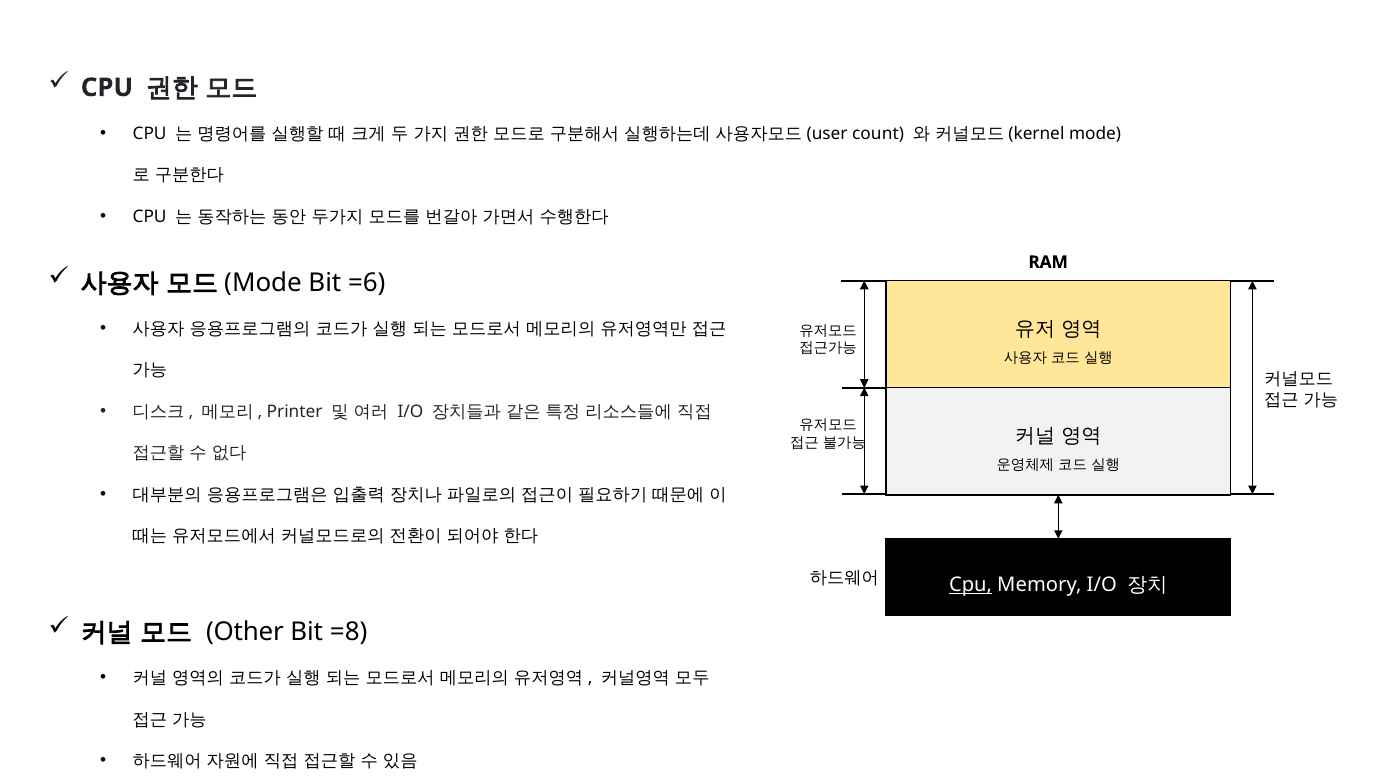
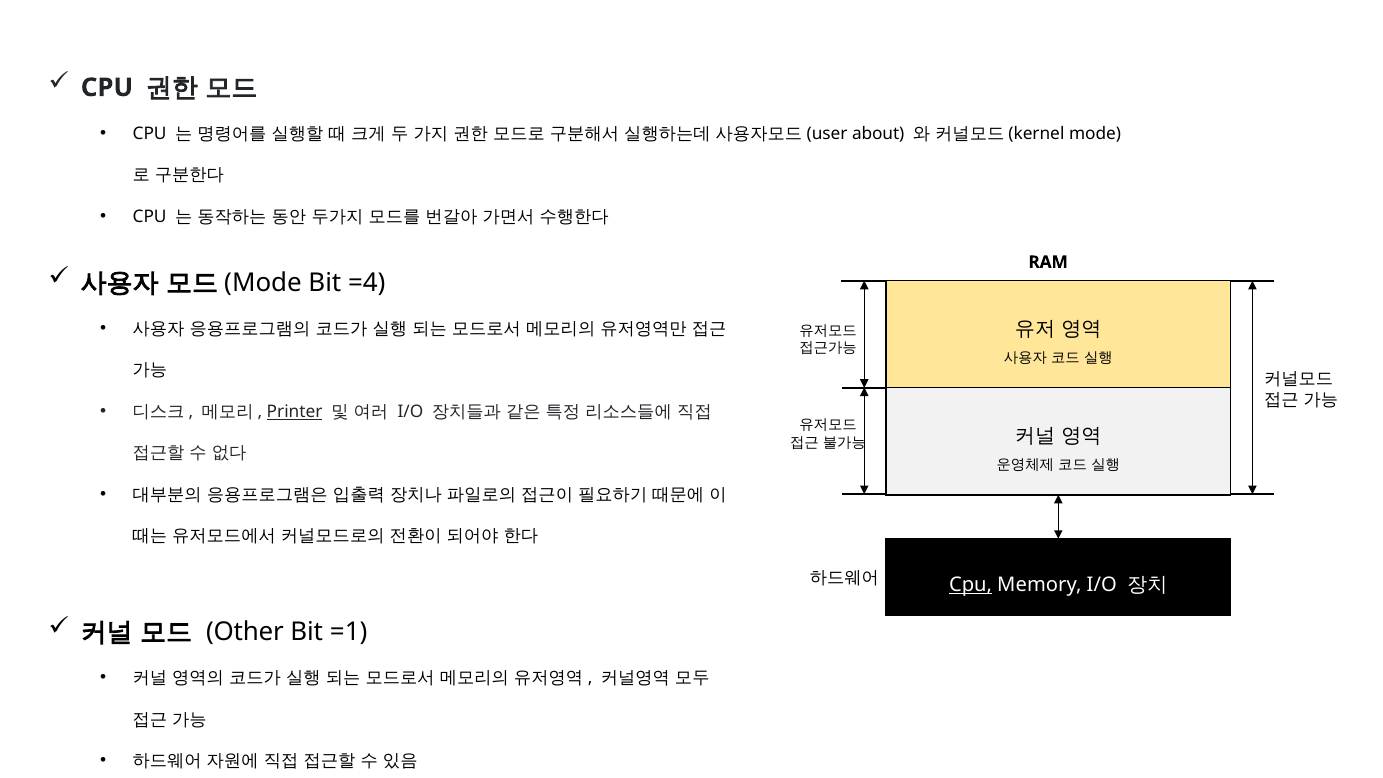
count: count -> about
=6: =6 -> =4
Printer underline: none -> present
=8: =8 -> =1
